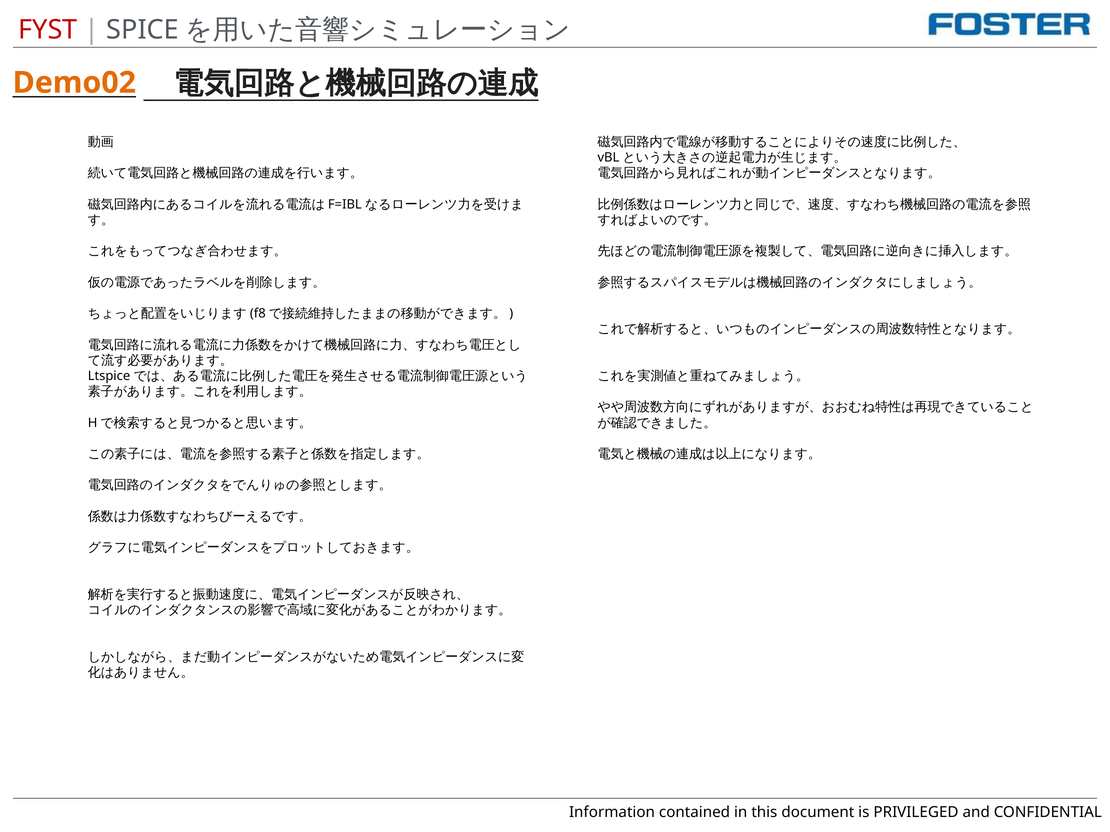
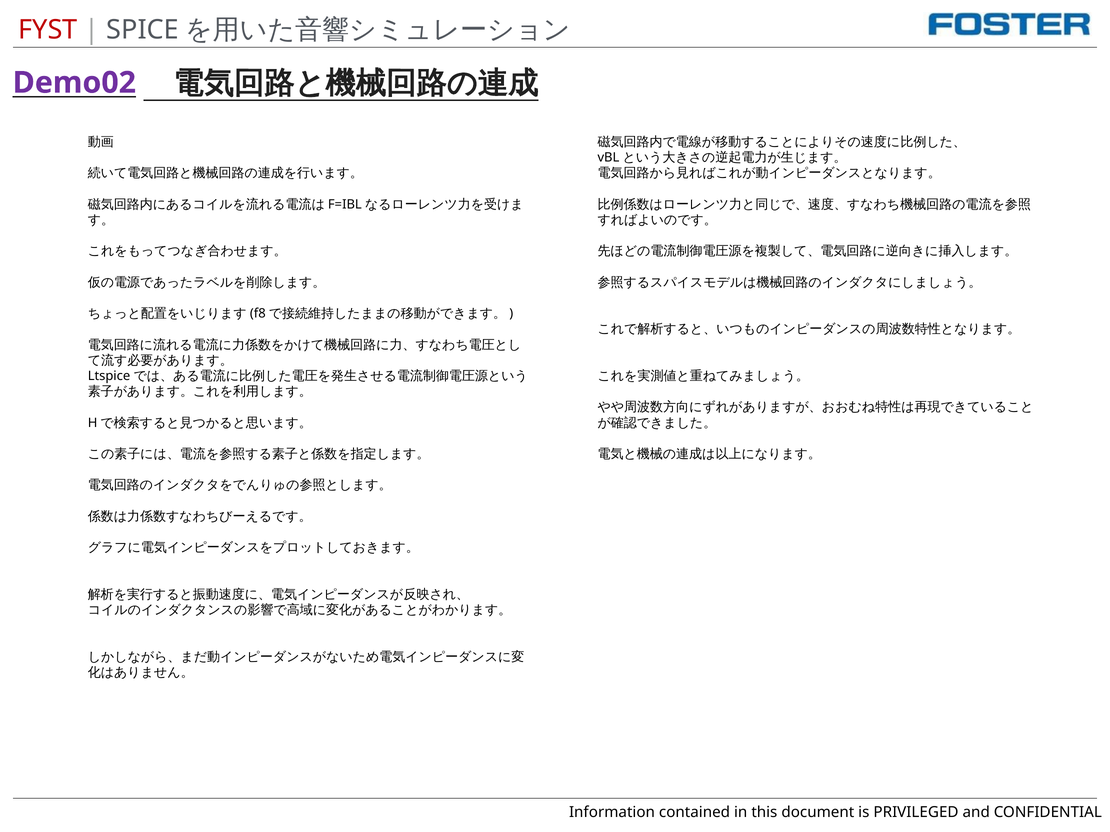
Demo02 colour: orange -> purple
